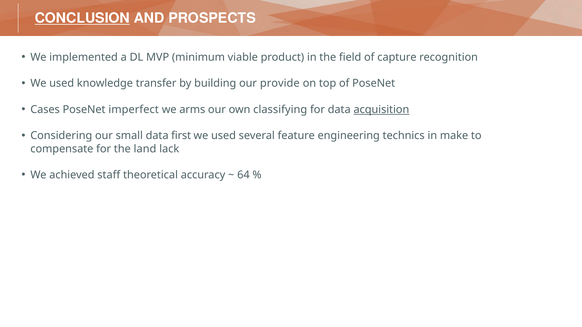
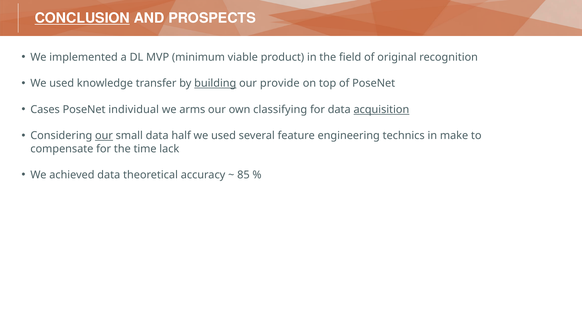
capture: capture -> original
building underline: none -> present
imperfect: imperfect -> individual
our at (104, 136) underline: none -> present
first: first -> half
land: land -> time
achieved staff: staff -> data
64: 64 -> 85
